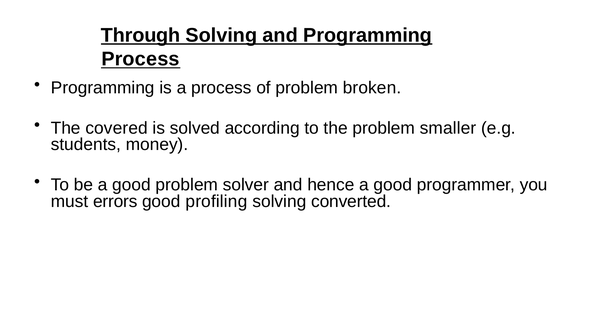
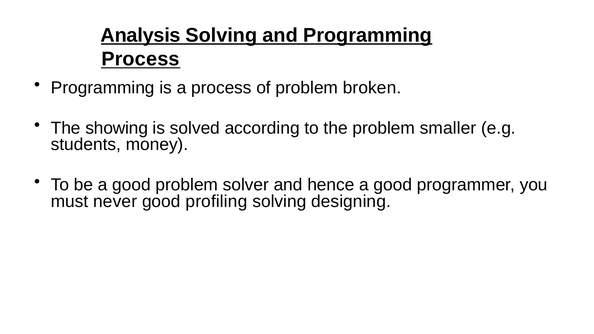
Through: Through -> Analysis
covered: covered -> showing
errors: errors -> never
converted: converted -> designing
